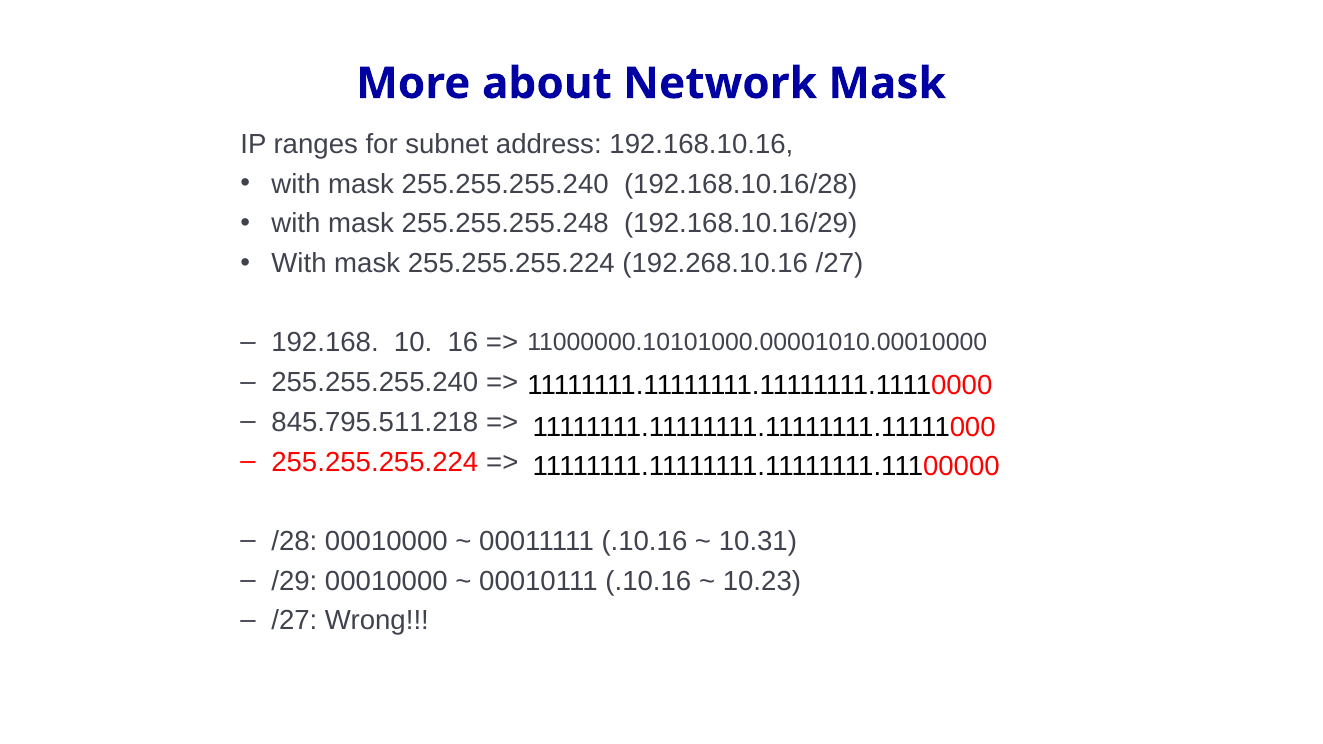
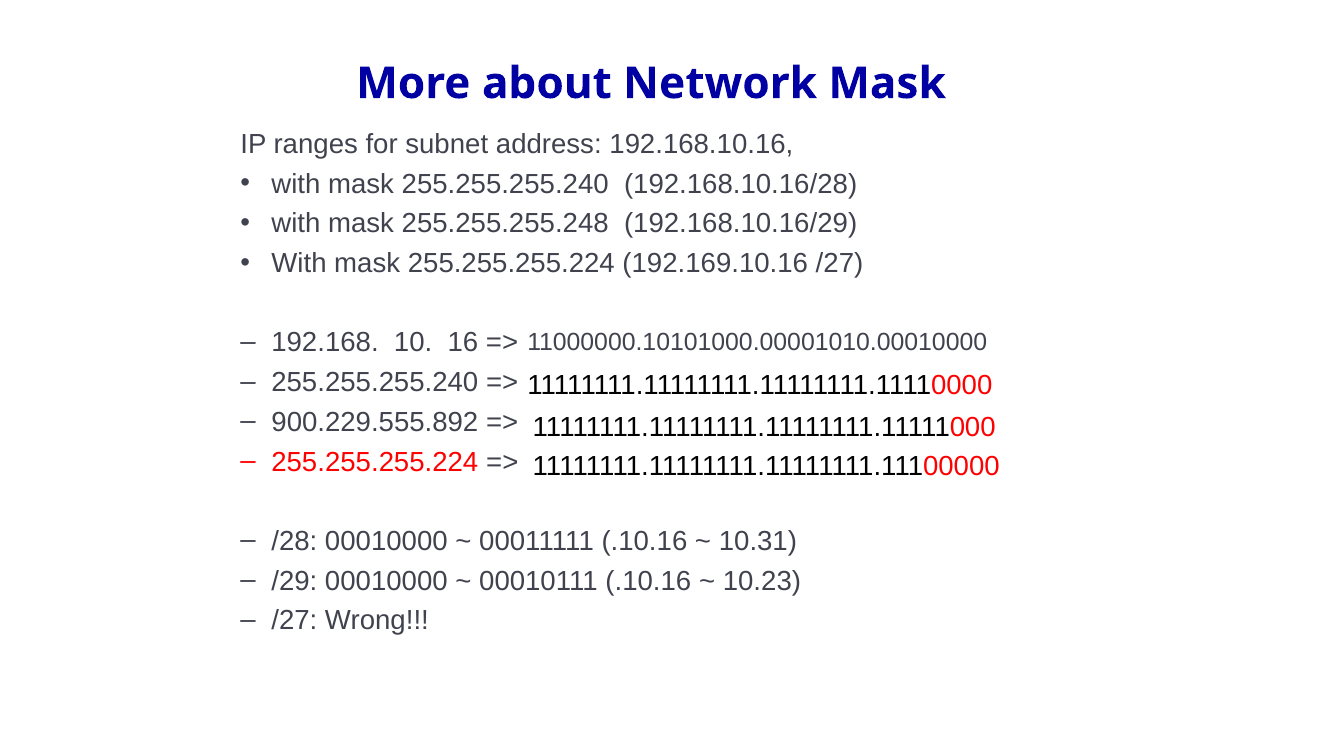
192.268.10.16: 192.268.10.16 -> 192.169.10.16
845.795.511.218: 845.795.511.218 -> 900.229.555.892
